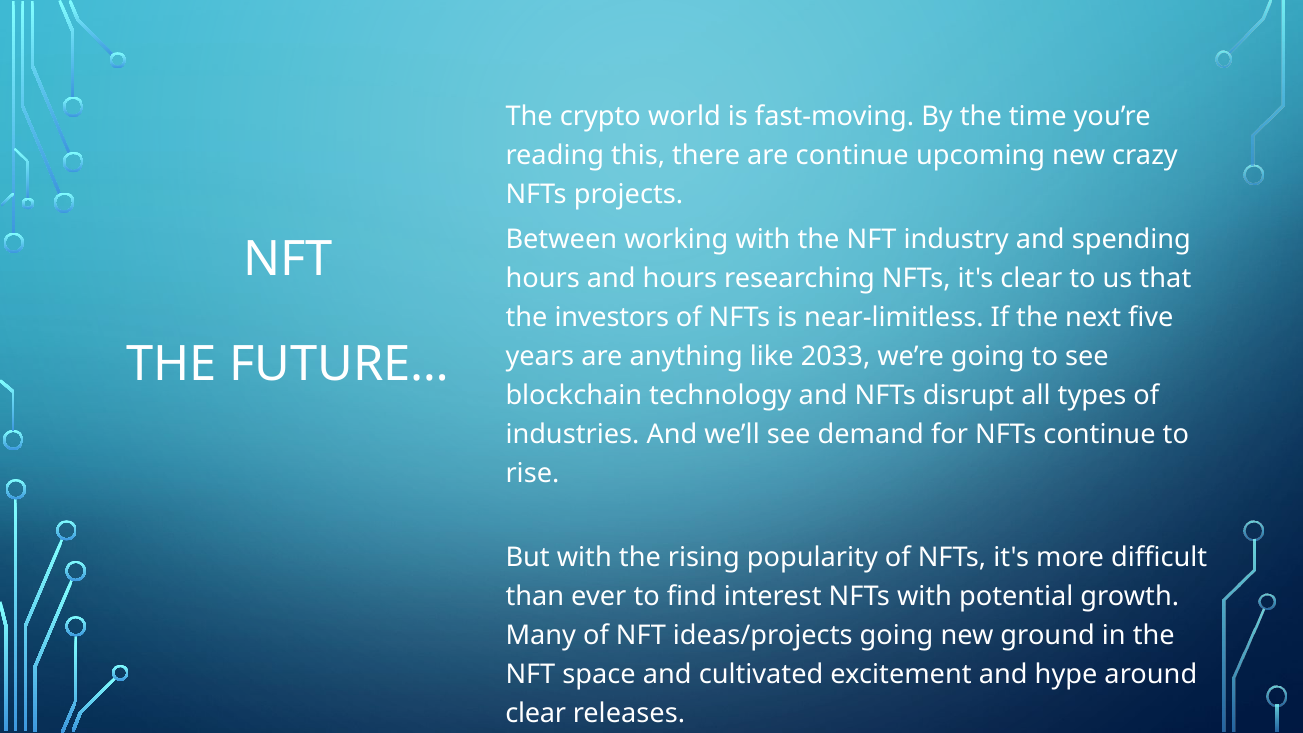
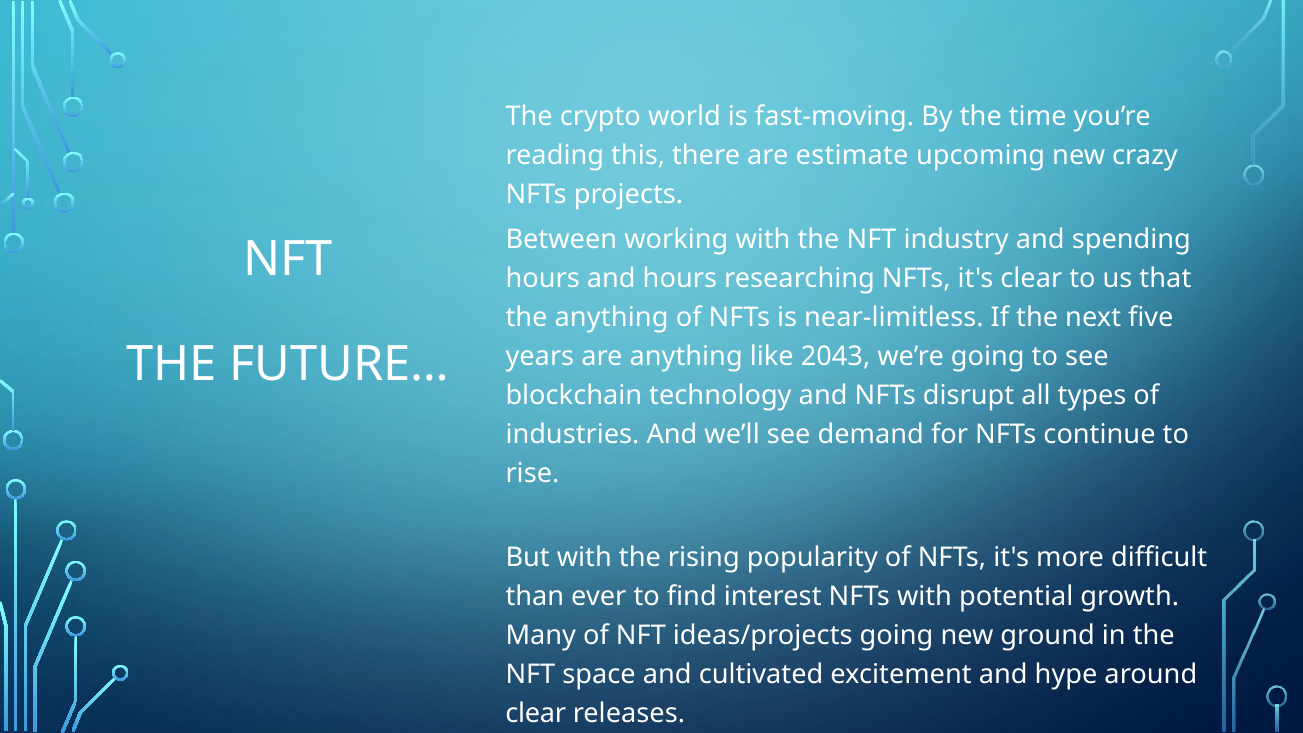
are continue: continue -> estimate
the investors: investors -> anything
2033: 2033 -> 2043
